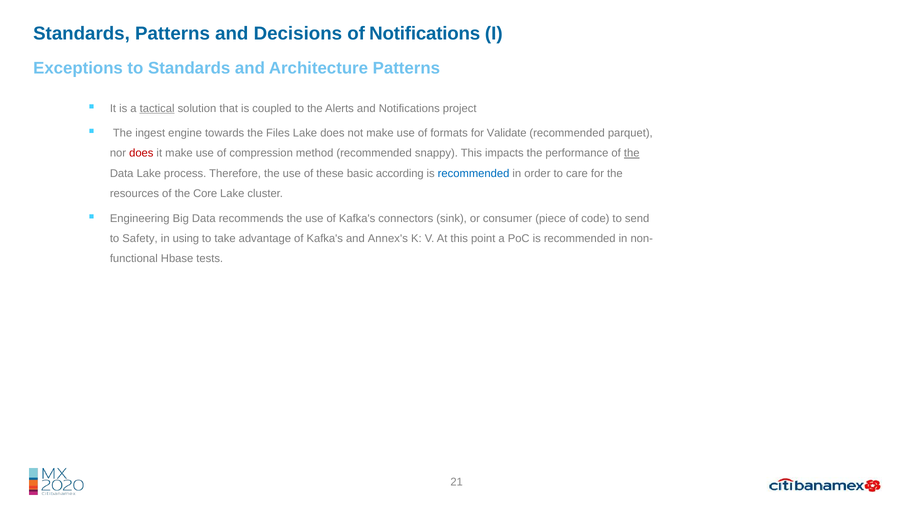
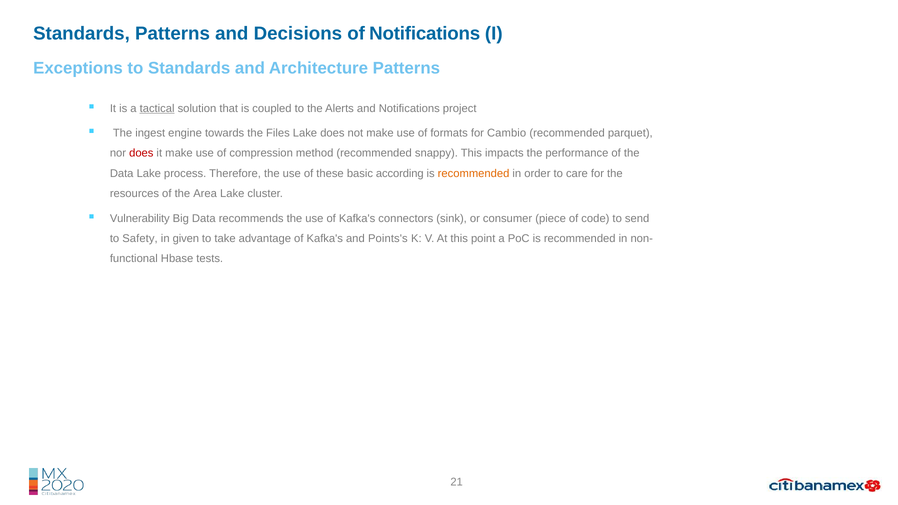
Validate: Validate -> Cambio
the at (632, 153) underline: present -> none
recommended at (474, 173) colour: blue -> orange
Core: Core -> Area
Engineering: Engineering -> Vulnerability
using: using -> given
Annex's: Annex's -> Points's
